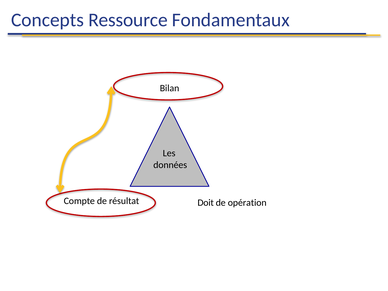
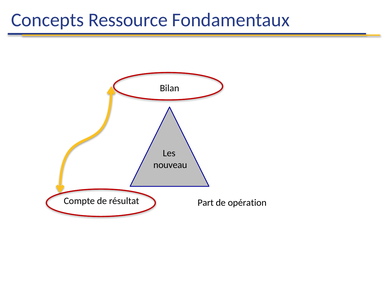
données: données -> nouveau
Doit: Doit -> Part
